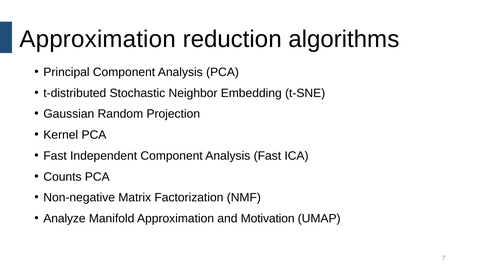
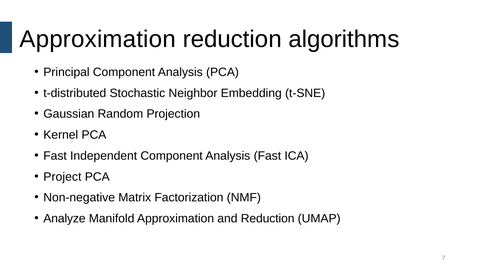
Counts: Counts -> Project
and Motivation: Motivation -> Reduction
